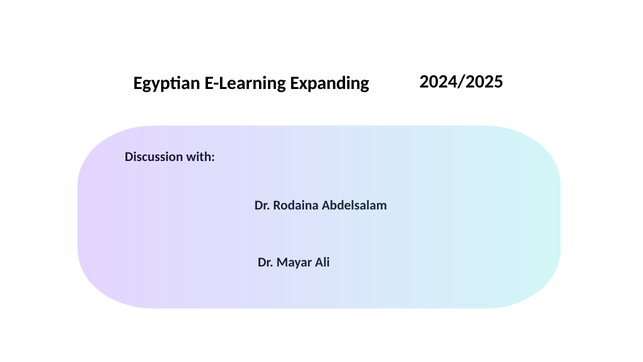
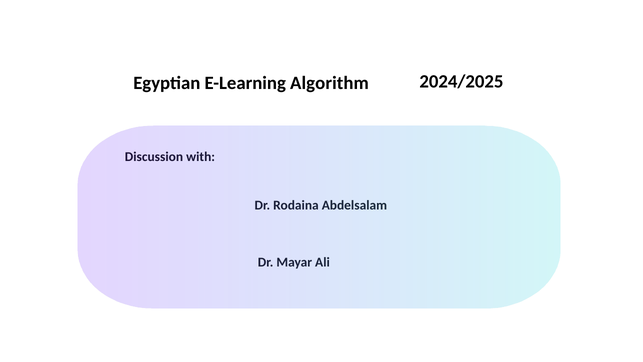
Expanding: Expanding -> Algorithm
